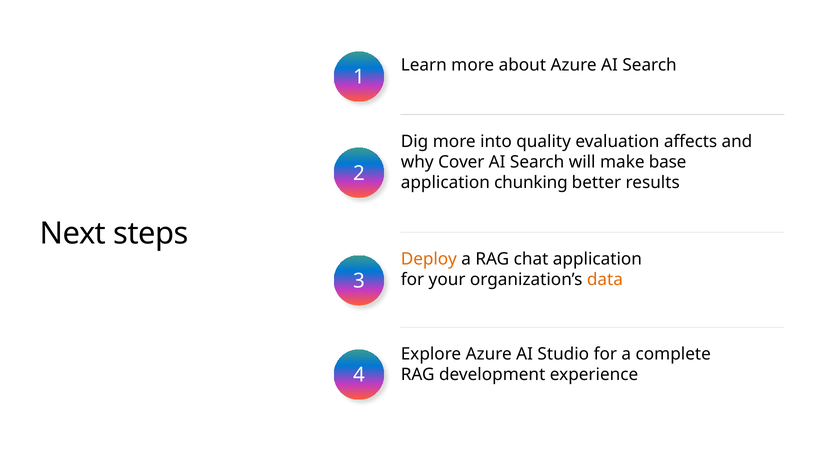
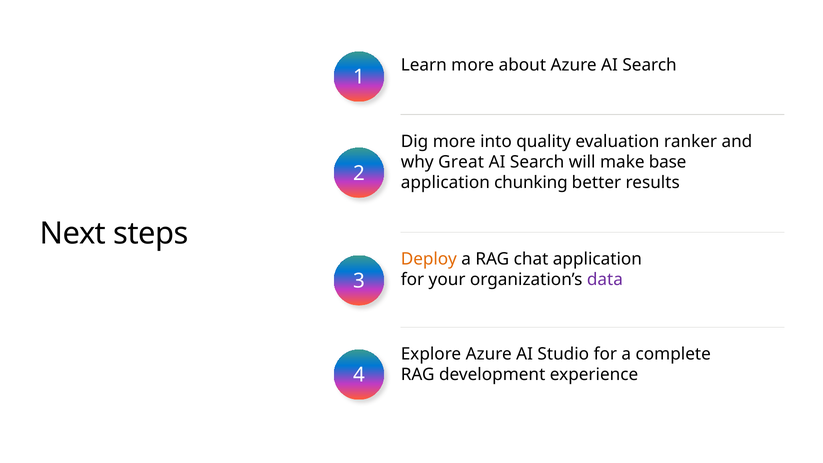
affects: affects -> ranker
Cover: Cover -> Great
data colour: orange -> purple
